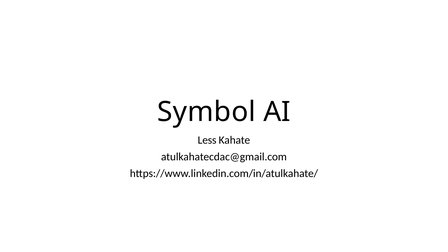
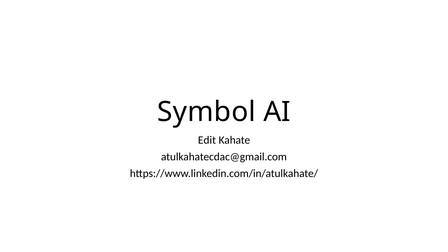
Less: Less -> Edit
